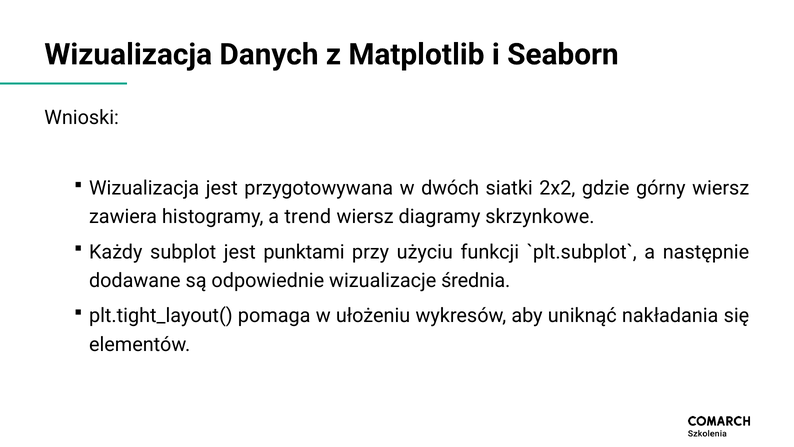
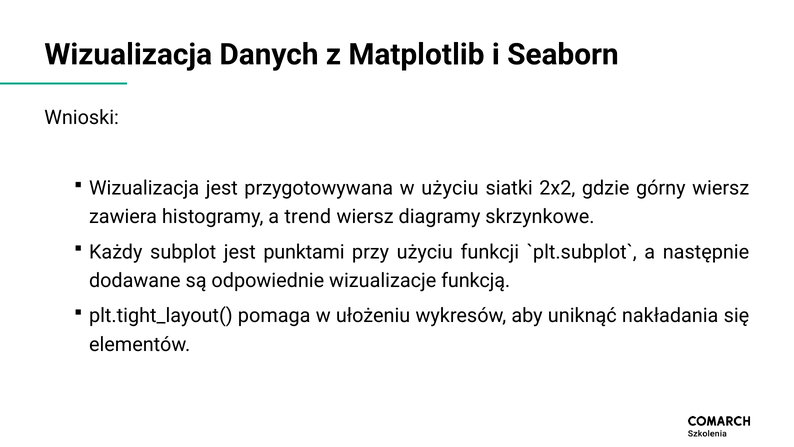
w dwóch: dwóch -> użyciu
średnia: średnia -> funkcją
